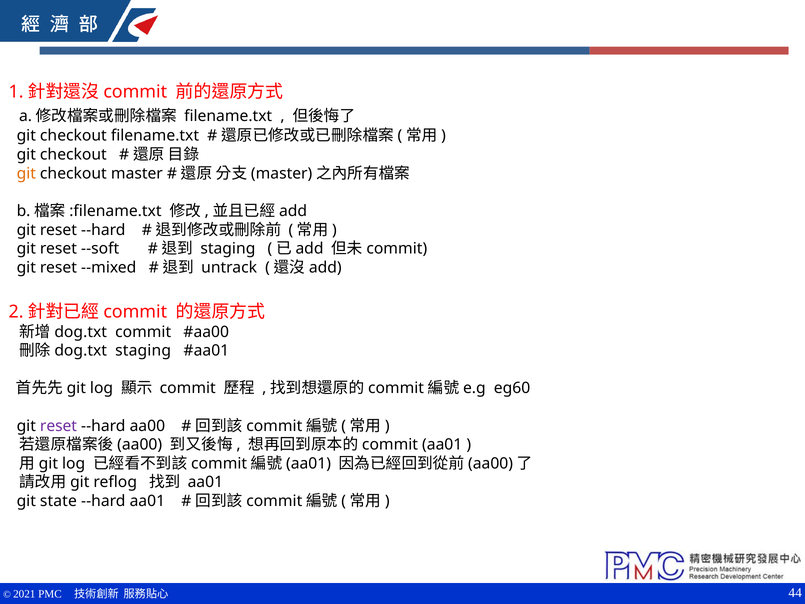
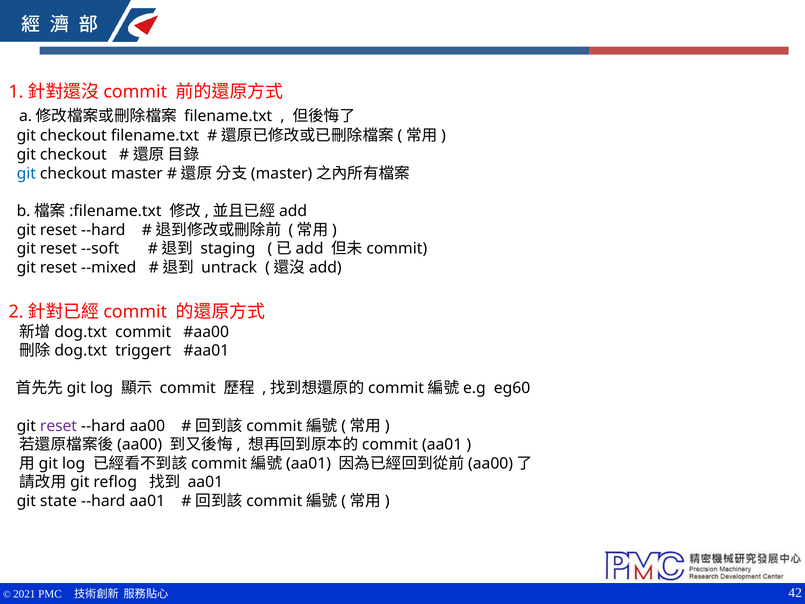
git at (26, 173) colour: orange -> blue
staging at (143, 351): staging -> triggert
44: 44 -> 42
